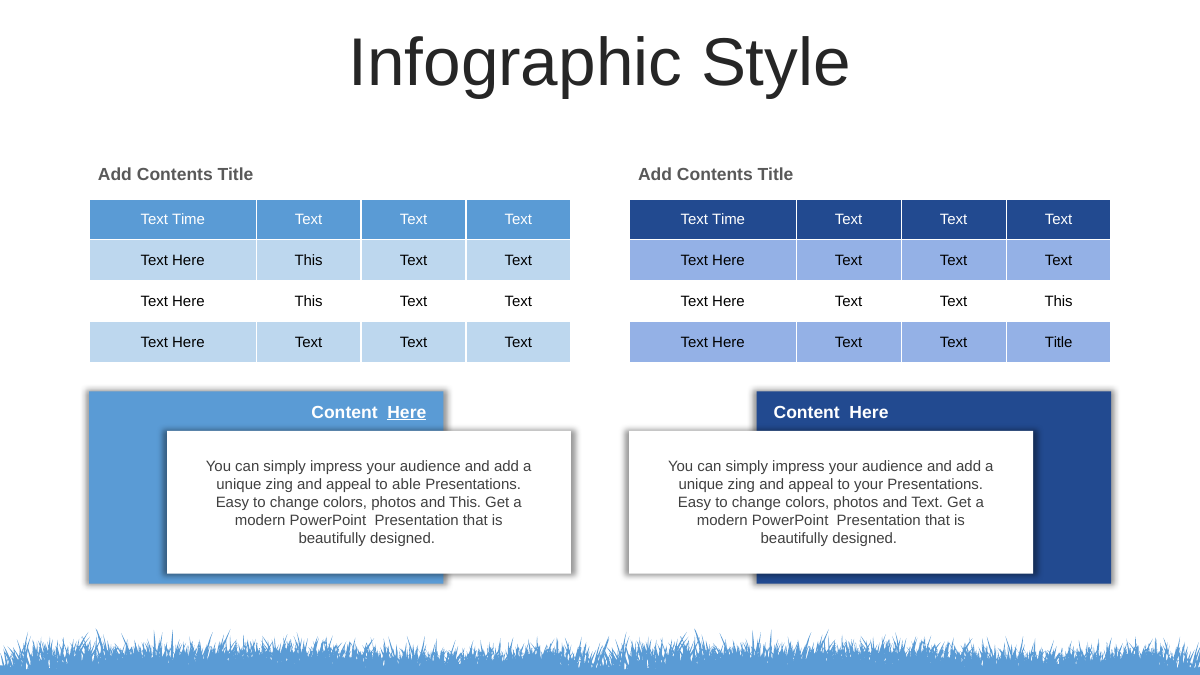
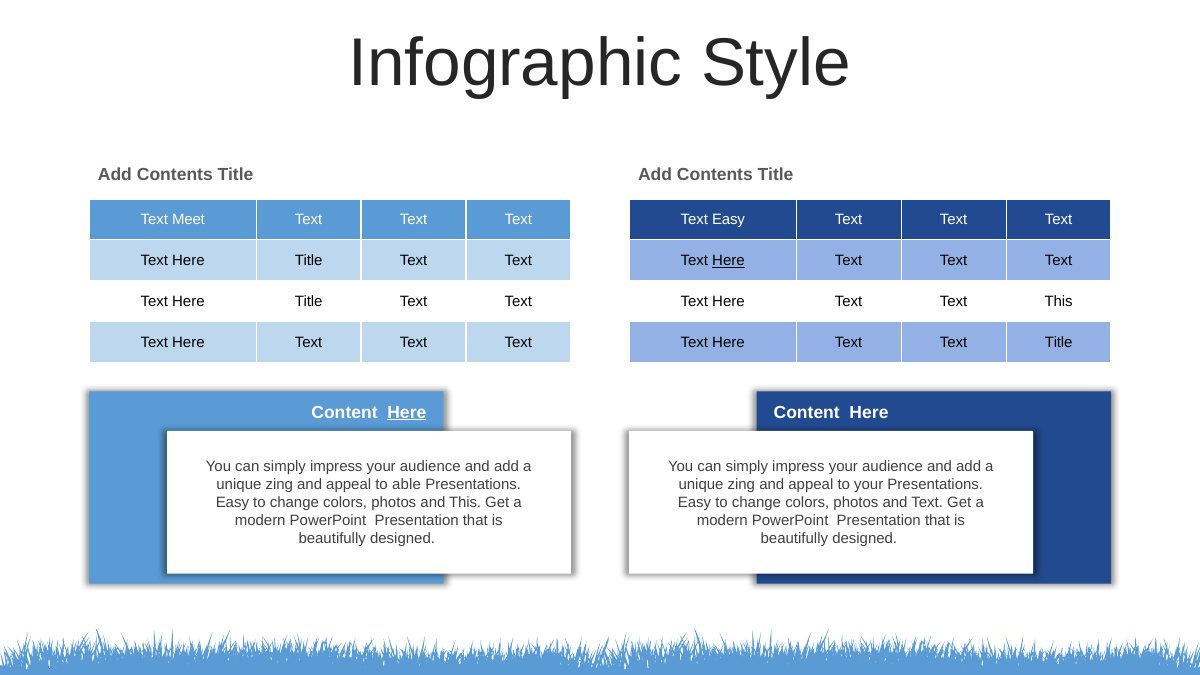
Time at (188, 220): Time -> Meet
Time at (729, 220): Time -> Easy
This at (309, 261): This -> Title
Here at (728, 261) underline: none -> present
This at (309, 301): This -> Title
